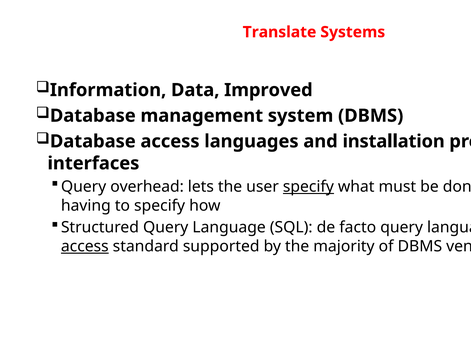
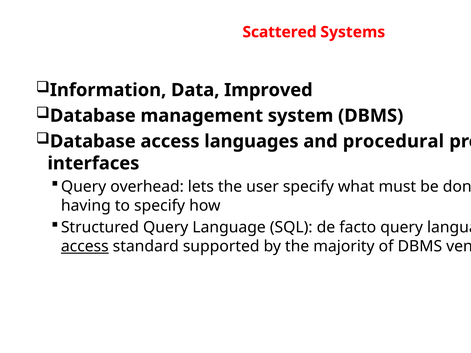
Translate: Translate -> Scattered
installation: installation -> procedural
specify at (308, 187) underline: present -> none
